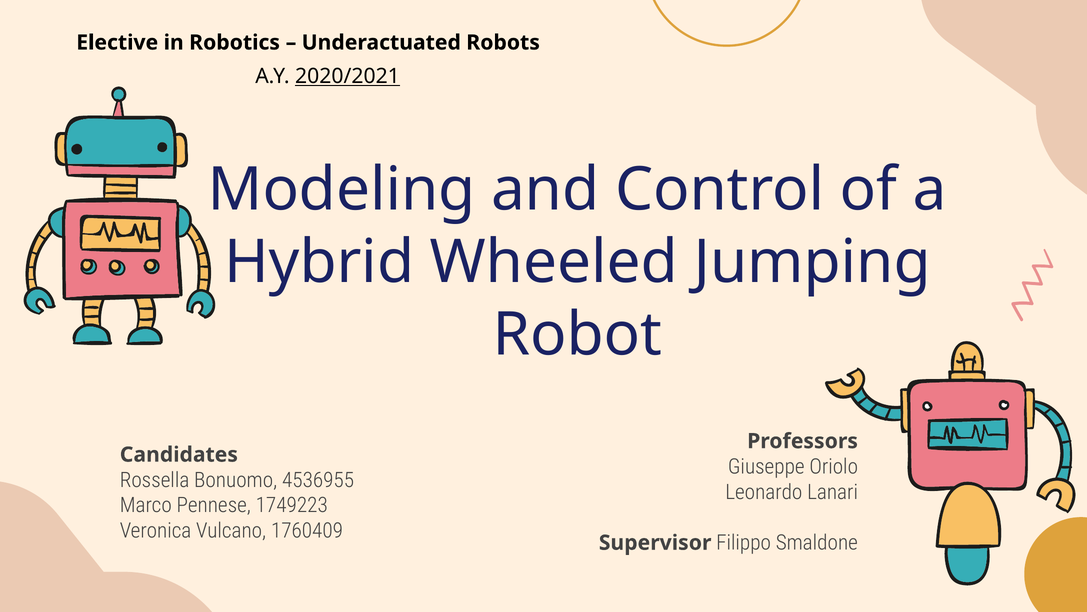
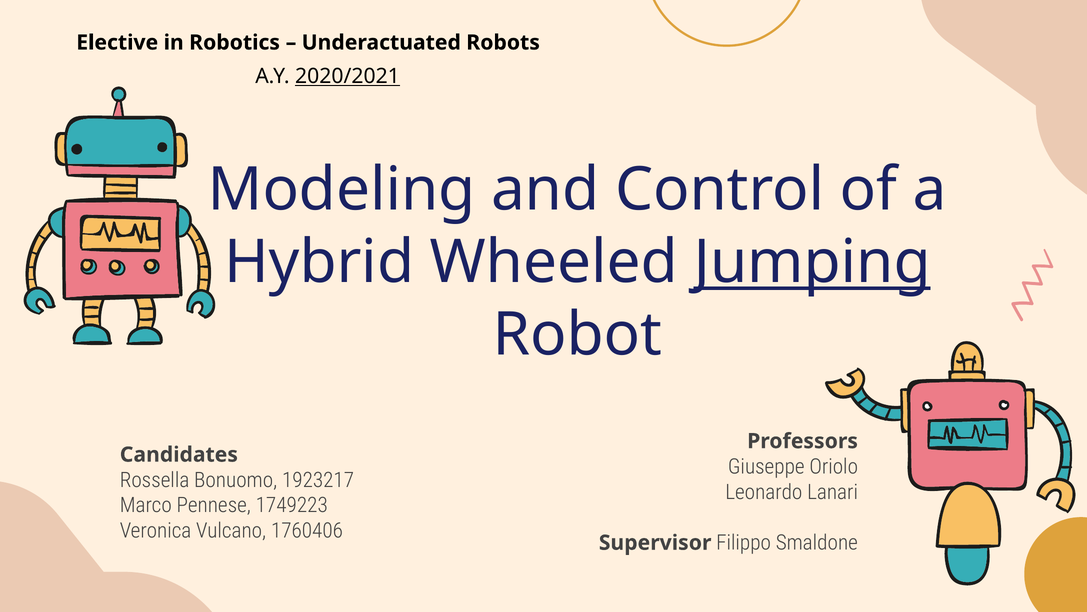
Jumping underline: none -> present
4536955: 4536955 -> 1923217
1760409: 1760409 -> 1760406
